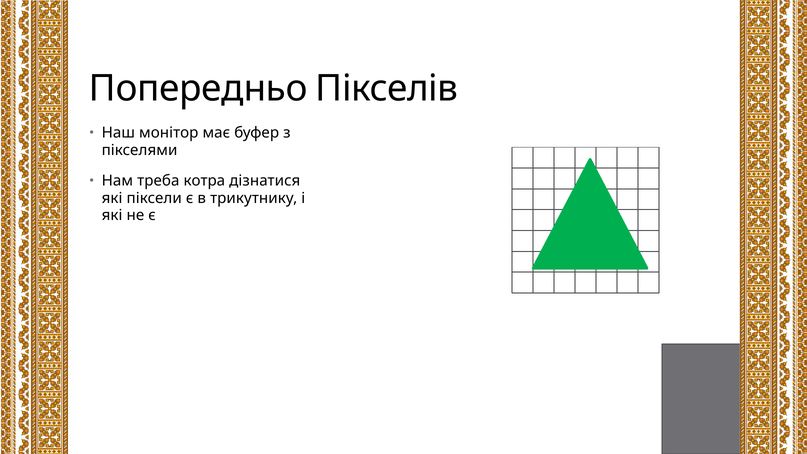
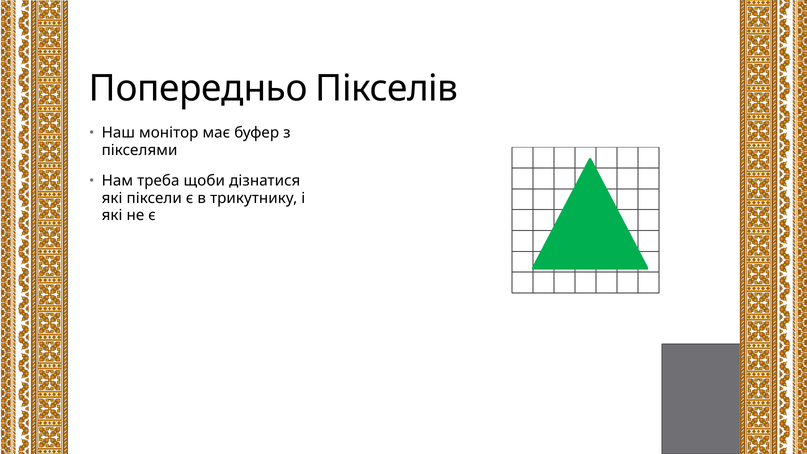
котра: котра -> щоби
